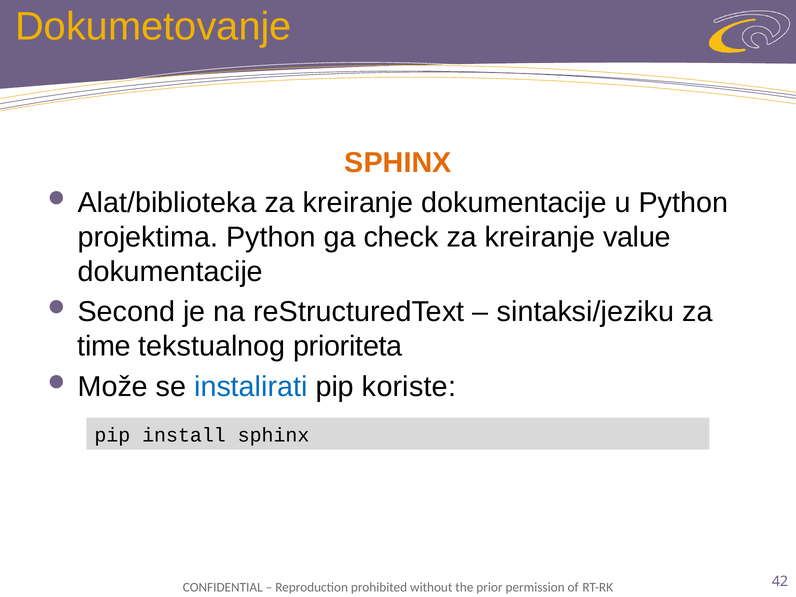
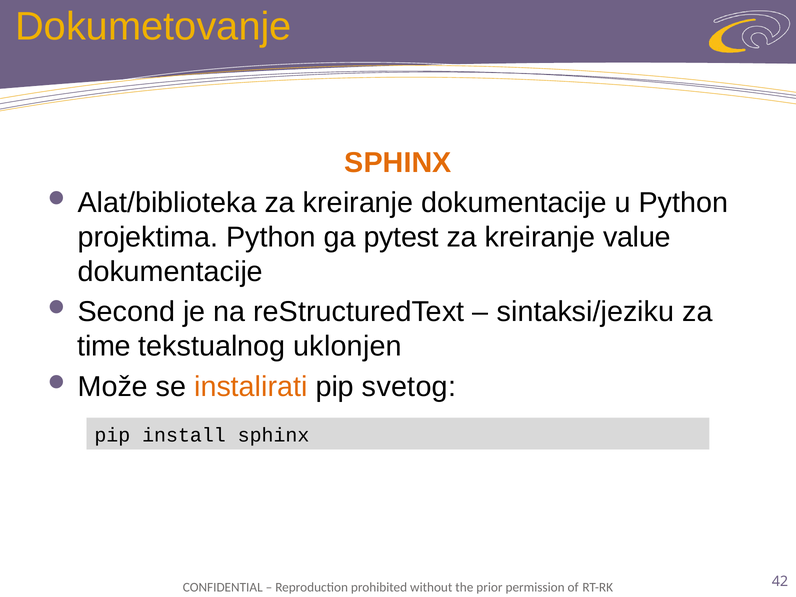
check: check -> pytest
prioriteta: prioriteta -> uklonjen
instalirati colour: blue -> orange
koriste: koriste -> svetog
